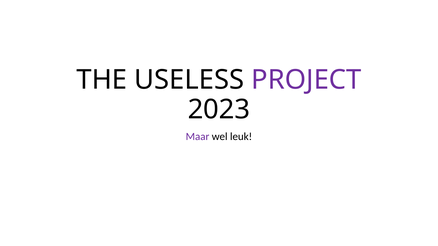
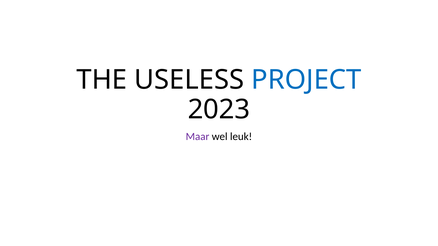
PROJECT colour: purple -> blue
